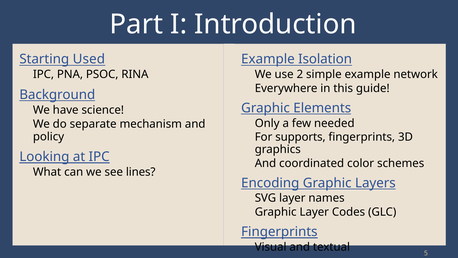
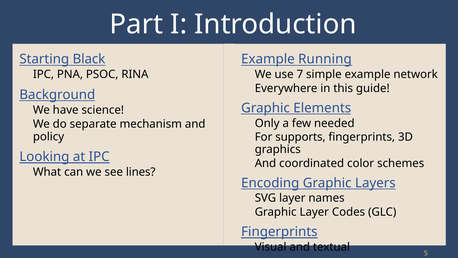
Used: Used -> Black
Isolation: Isolation -> Running
2: 2 -> 7
